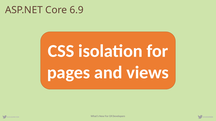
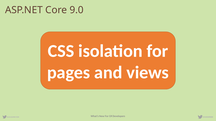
6.9: 6.9 -> 9.0
